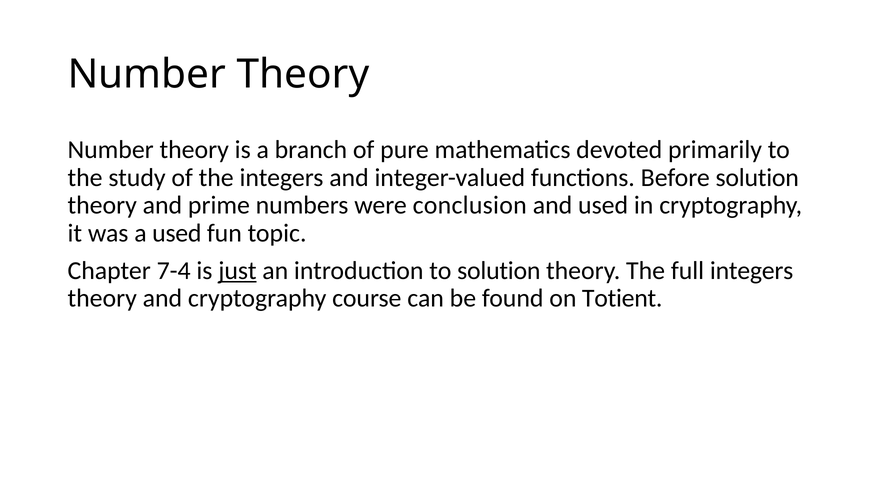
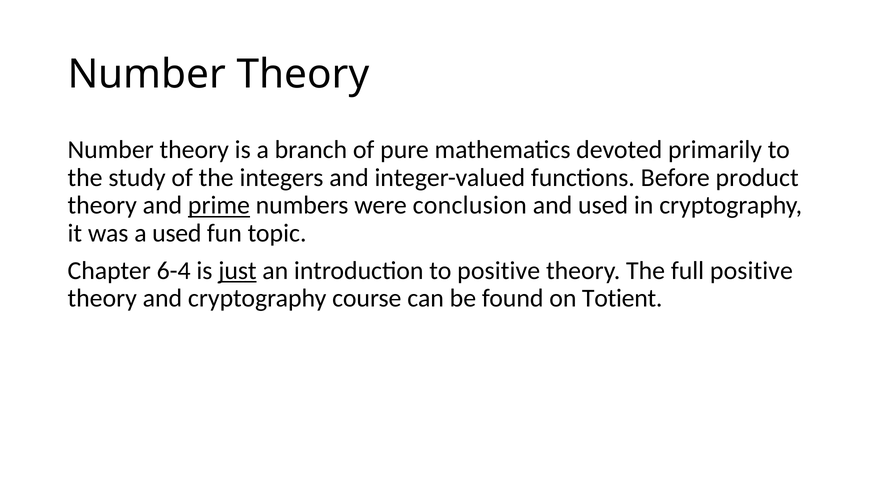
Before solution: solution -> product
prime underline: none -> present
7-4: 7-4 -> 6-4
to solution: solution -> positive
full integers: integers -> positive
